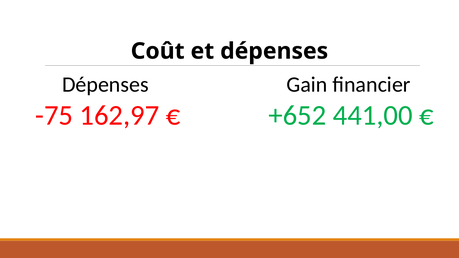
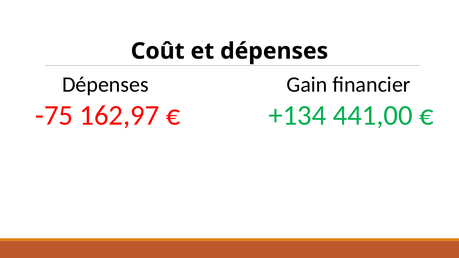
+652: +652 -> +134
